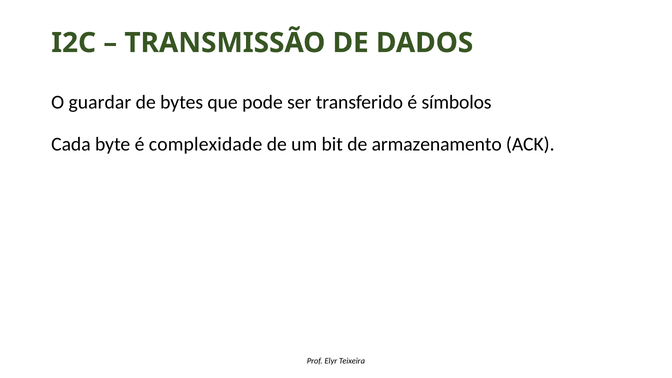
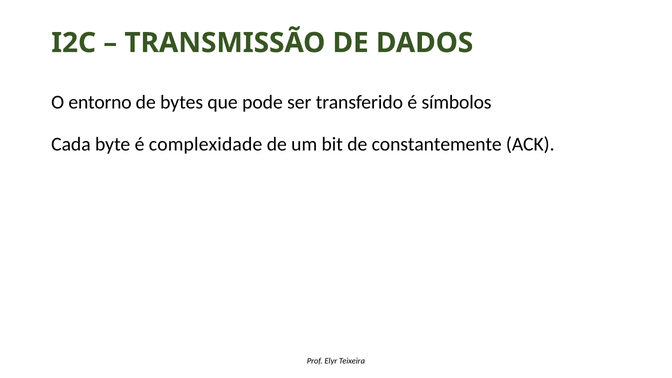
guardar: guardar -> entorno
armazenamento: armazenamento -> constantemente
